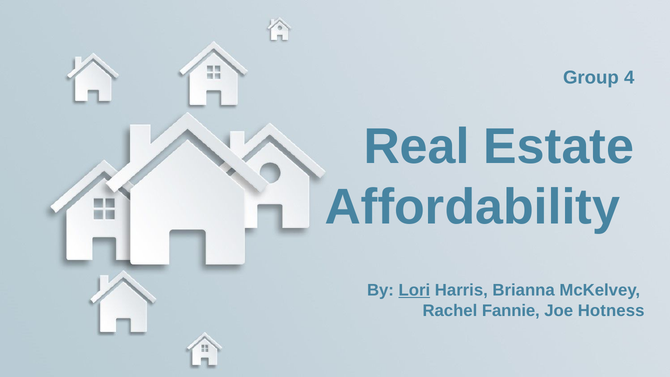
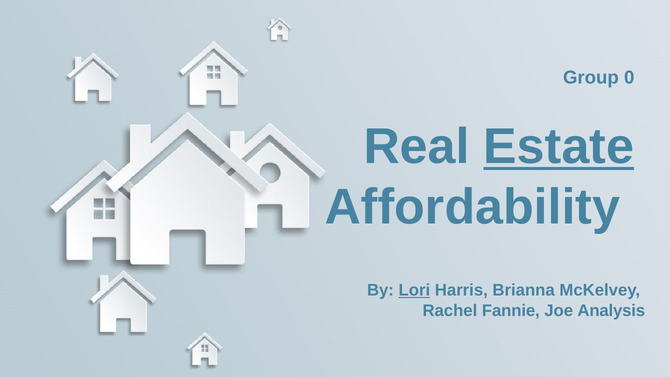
4: 4 -> 0
Estate underline: none -> present
Hotness: Hotness -> Analysis
